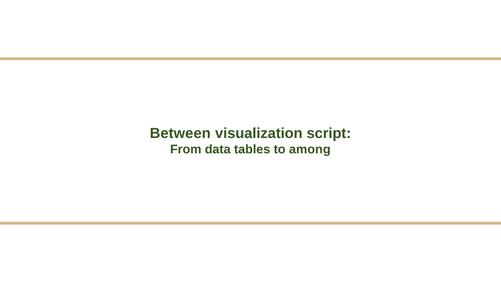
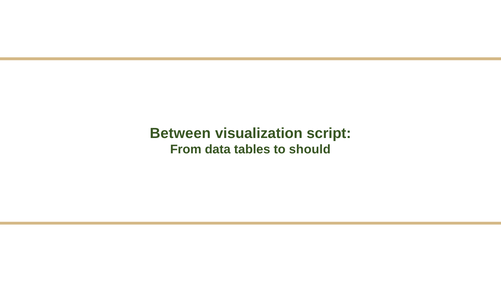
among: among -> should
